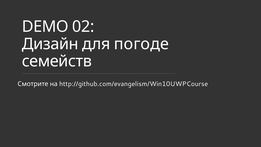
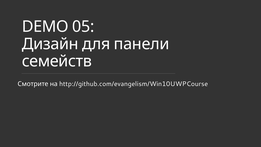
02: 02 -> 05
погоде: погоде -> панели
